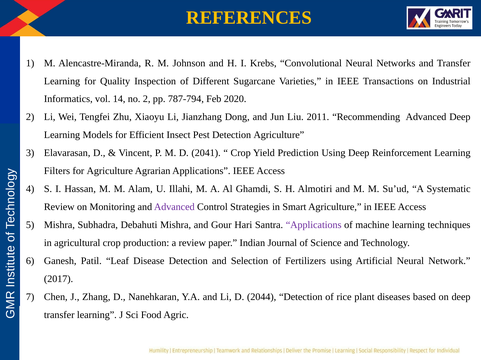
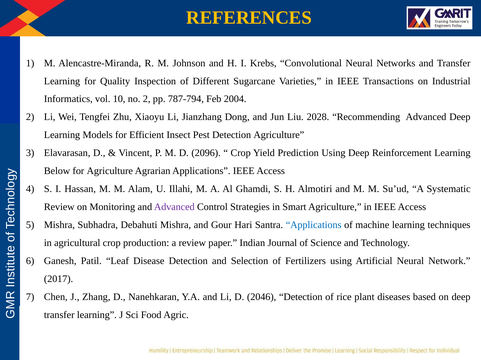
14: 14 -> 10
2020: 2020 -> 2004
2011: 2011 -> 2028
2041: 2041 -> 2096
Filters: Filters -> Below
Applications at (314, 225) colour: purple -> blue
2044: 2044 -> 2046
